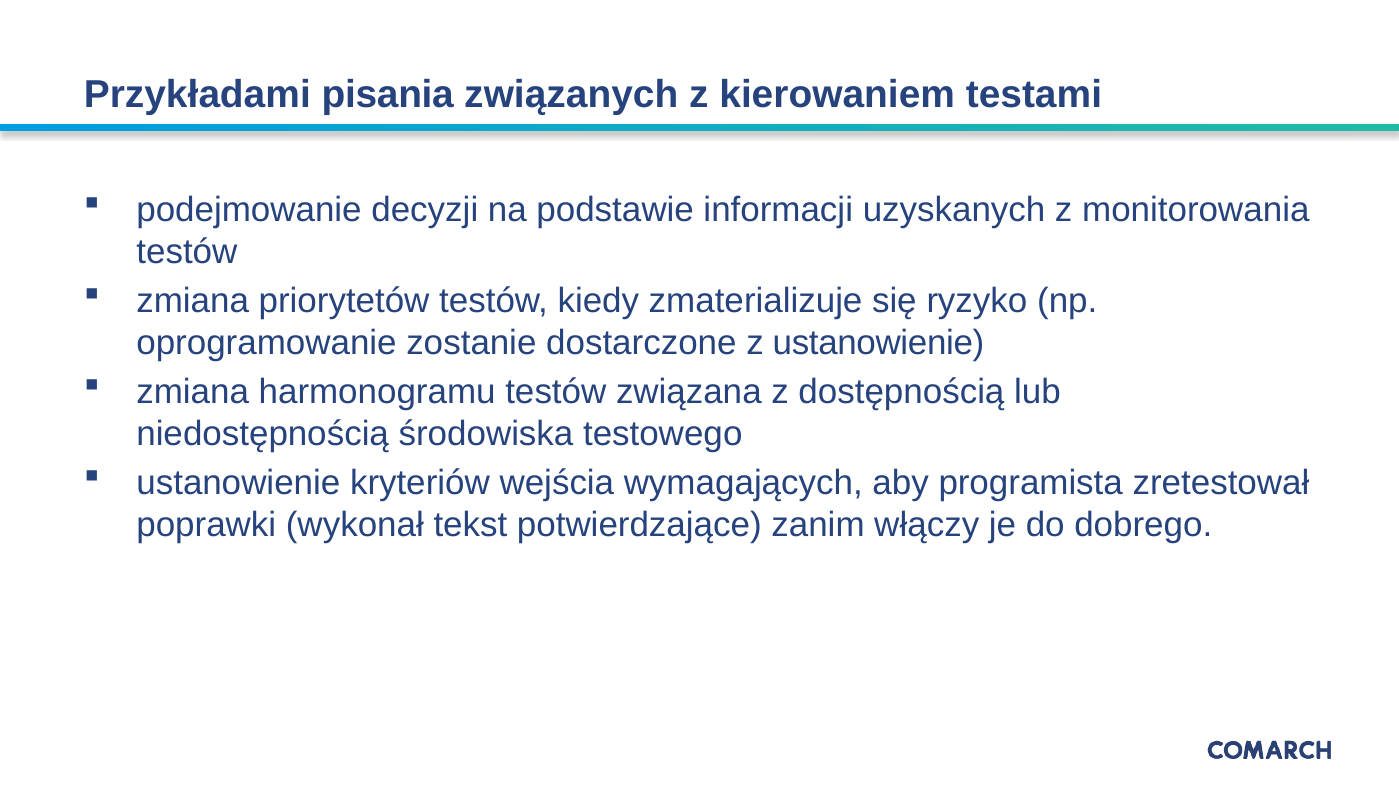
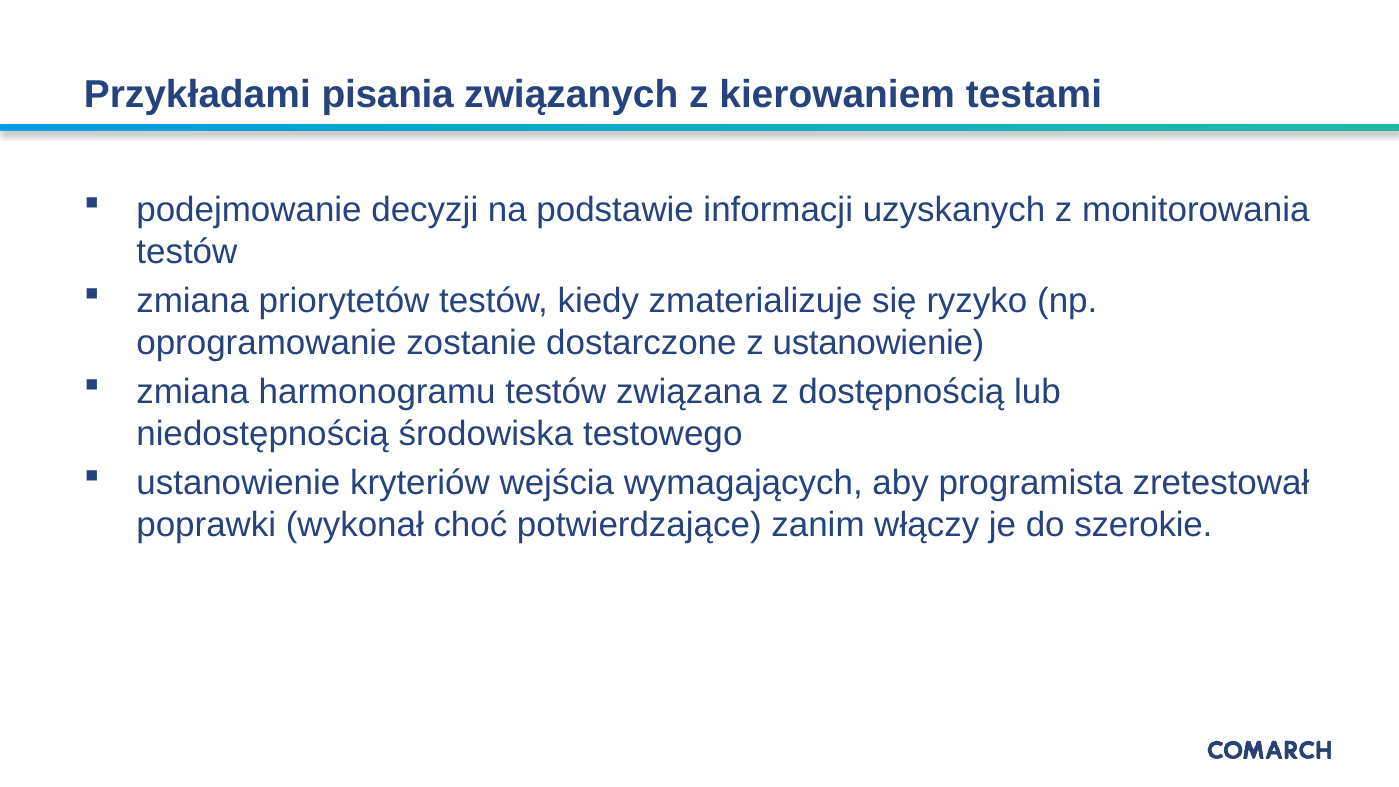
tekst: tekst -> choć
dobrego: dobrego -> szerokie
